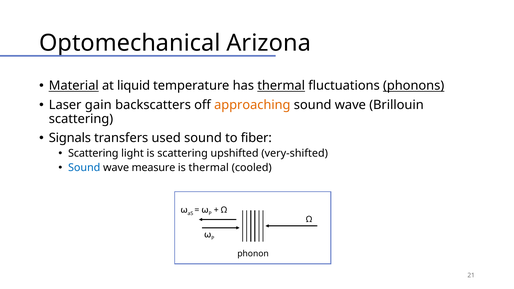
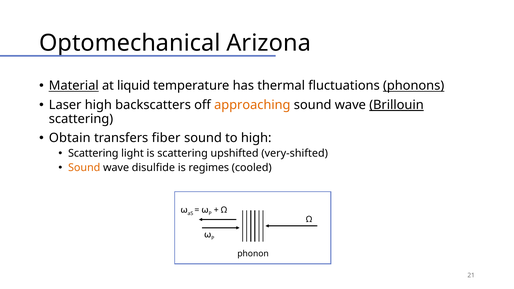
thermal at (281, 86) underline: present -> none
Laser gain: gain -> high
Brillouin underline: none -> present
Signals: Signals -> Obtain
used: used -> fiber
to fiber: fiber -> high
Sound at (84, 168) colour: blue -> orange
measure: measure -> disulfide
is thermal: thermal -> regimes
